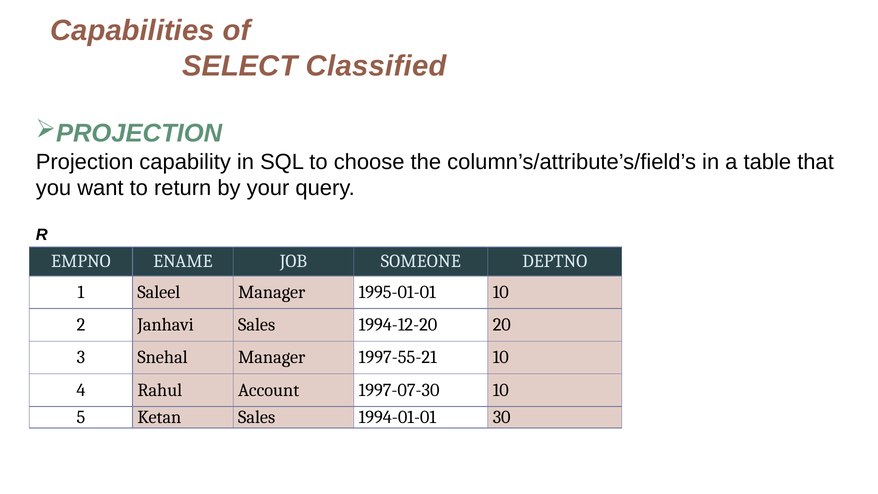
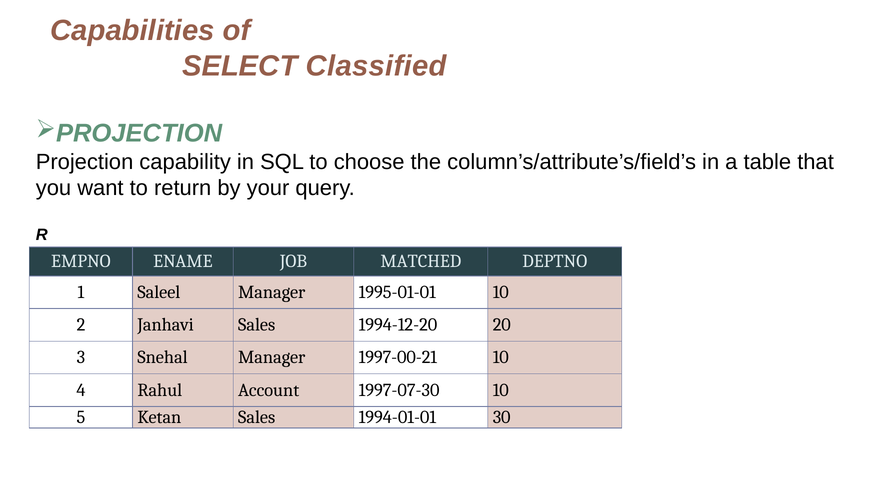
SOMEONE: SOMEONE -> MATCHED
1997-55-21: 1997-55-21 -> 1997-00-21
